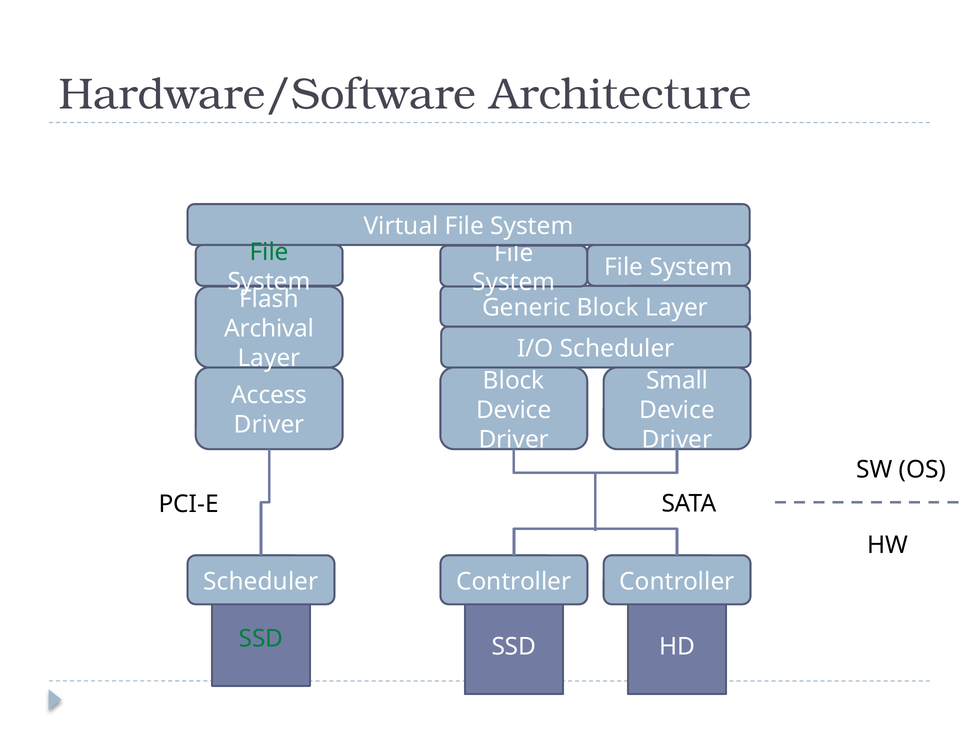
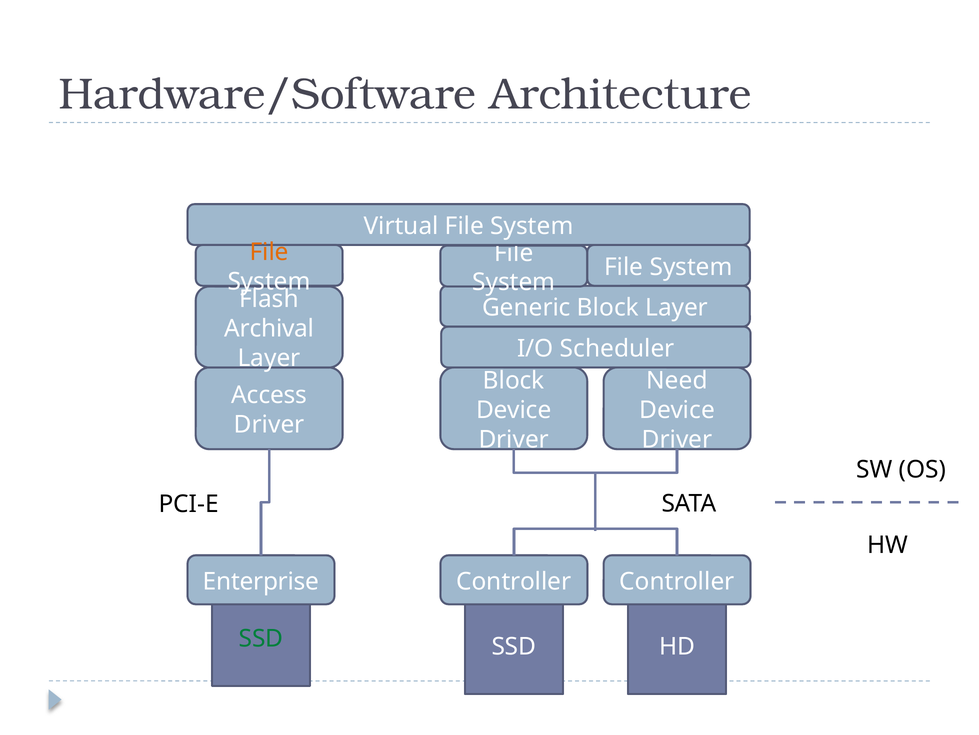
File at (269, 252) colour: green -> orange
Small: Small -> Need
Scheduler at (261, 581): Scheduler -> Enterprise
